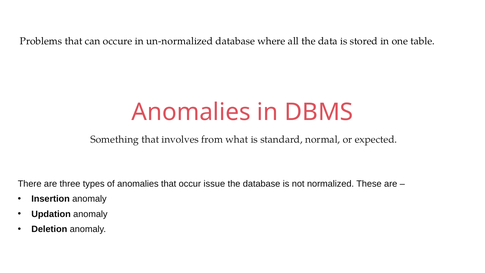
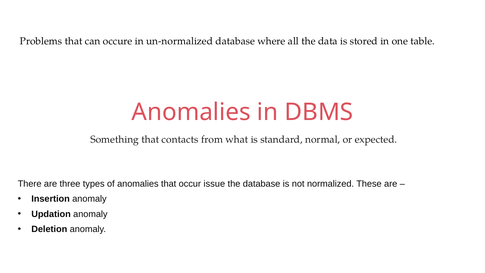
involves: involves -> contacts
